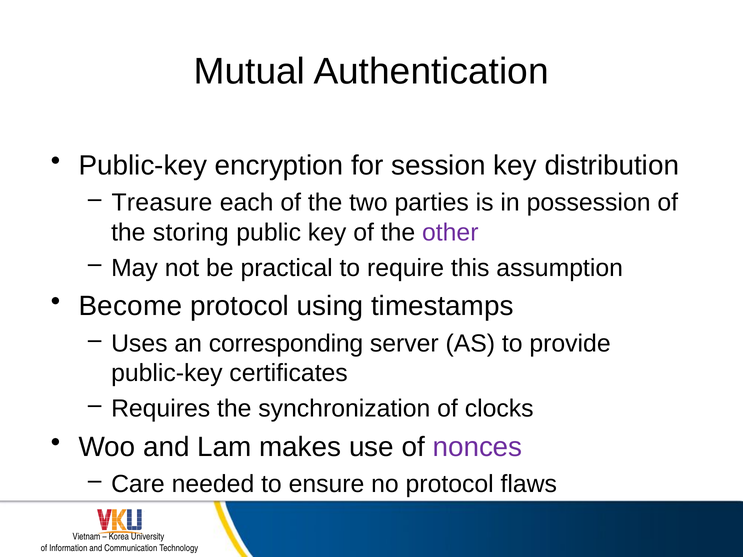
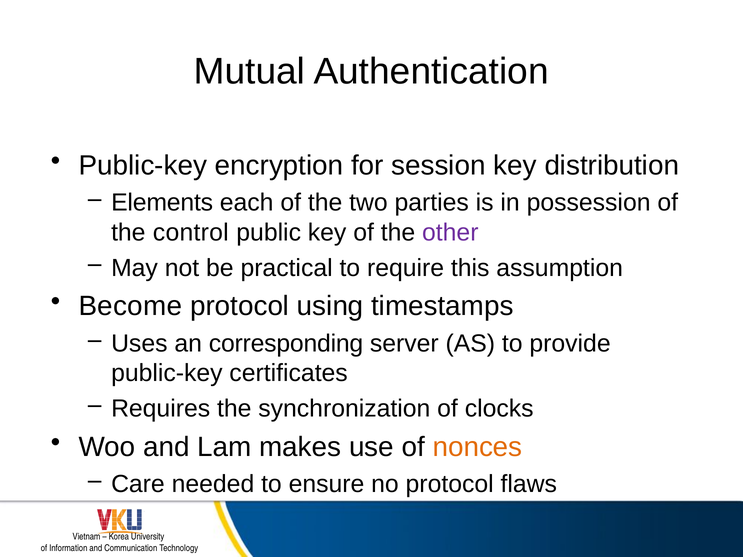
Treasure: Treasure -> Elements
storing: storing -> control
nonces colour: purple -> orange
